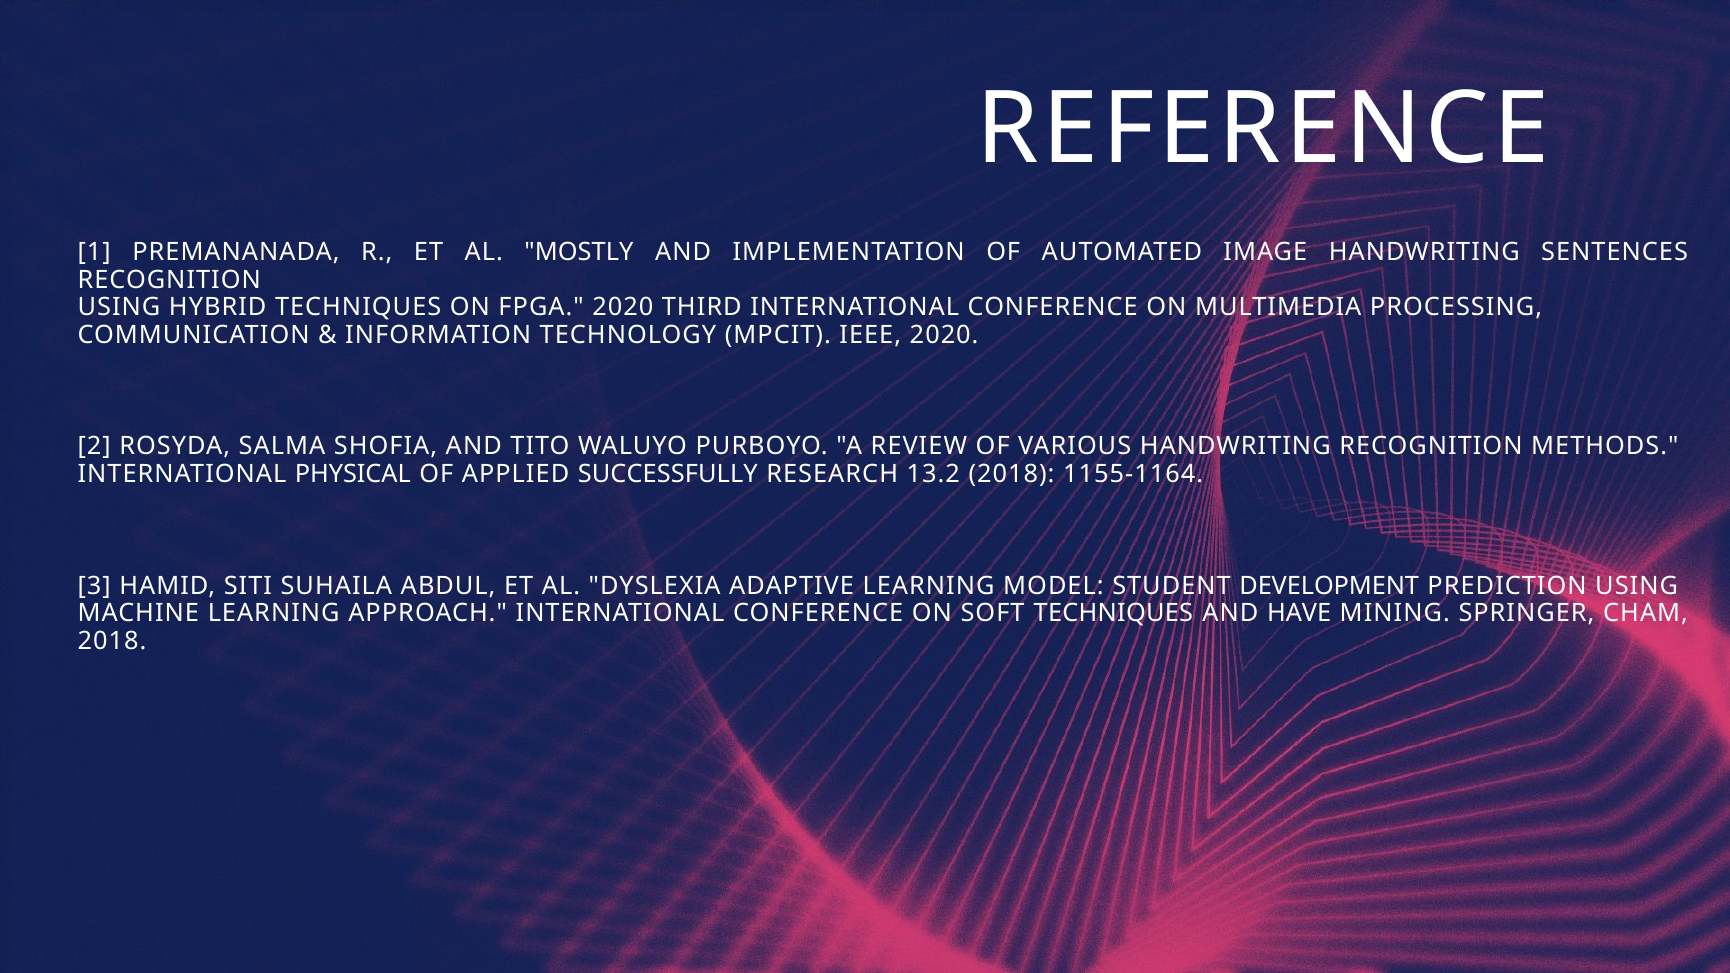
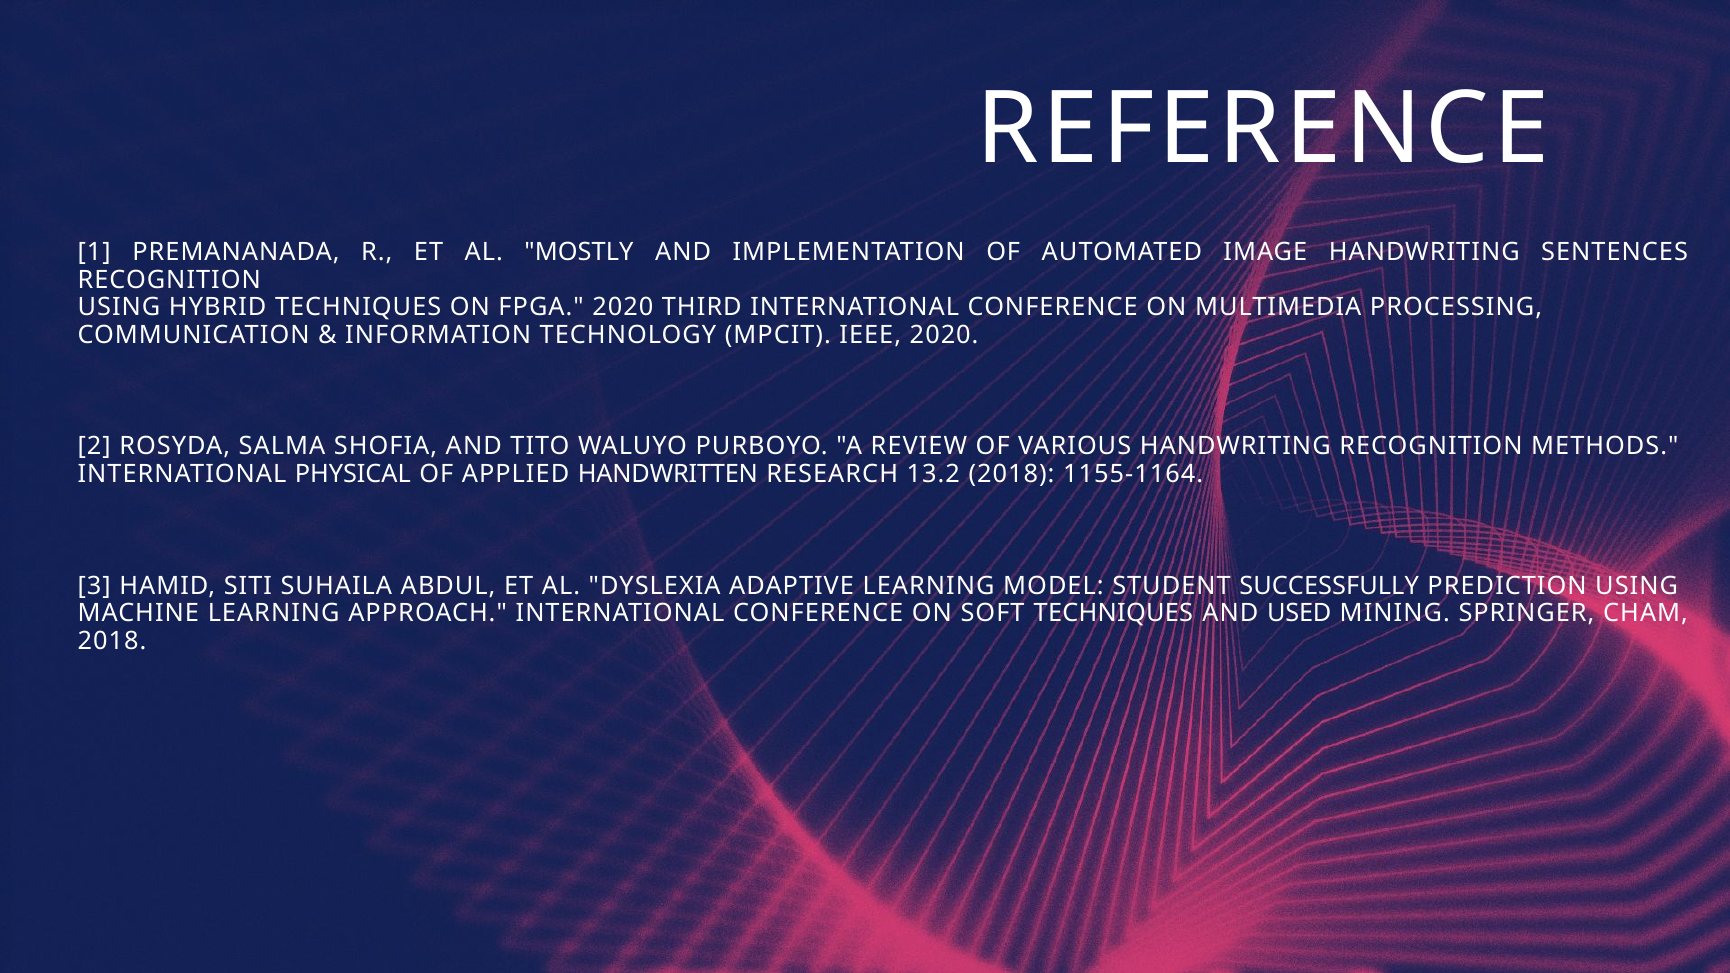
SUCCESSFULLY: SUCCESSFULLY -> HANDWRITTEN
DEVELOPMENT: DEVELOPMENT -> SUCCESSFULLY
HAVE: HAVE -> USED
